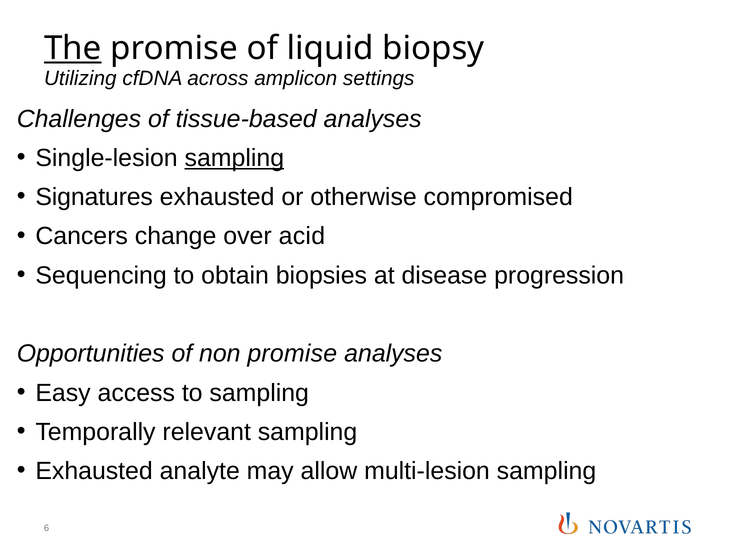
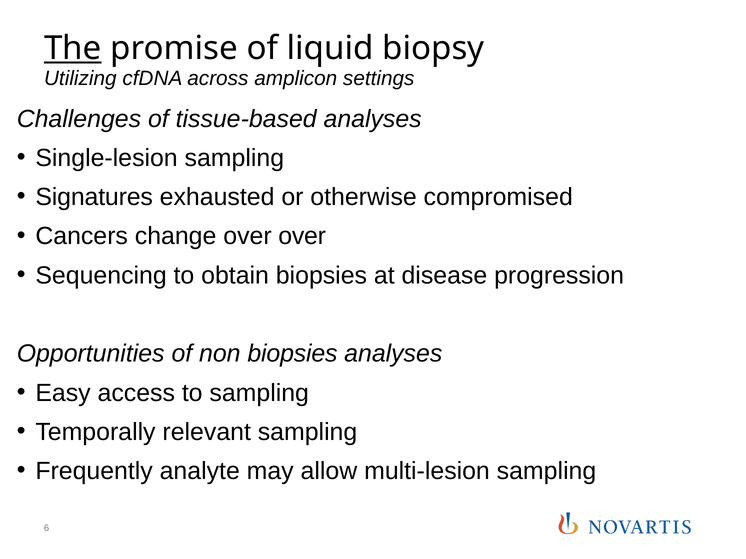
sampling at (234, 158) underline: present -> none
over acid: acid -> over
non promise: promise -> biopsies
Exhausted at (94, 472): Exhausted -> Frequently
